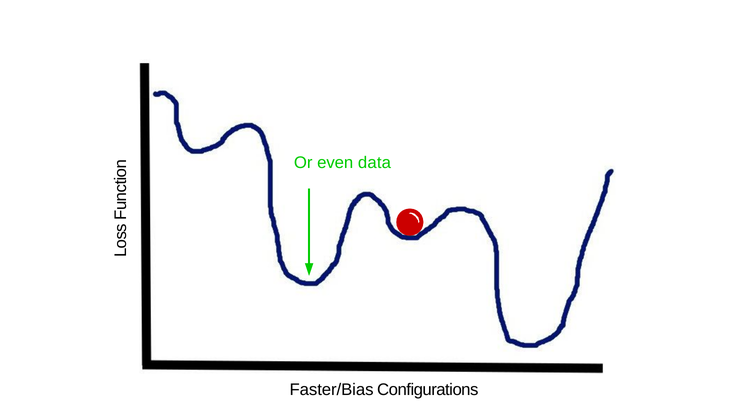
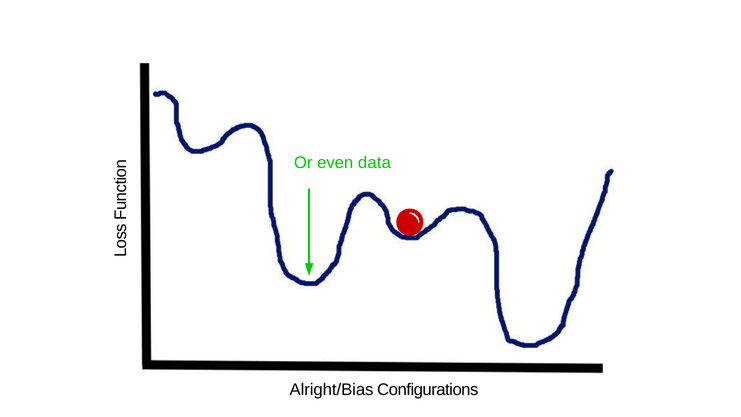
Faster/Bias: Faster/Bias -> Alright/Bias
